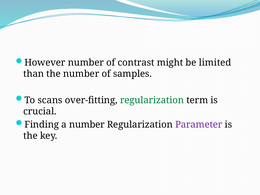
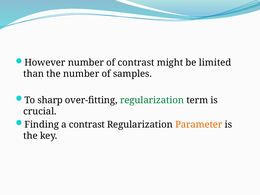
scans: scans -> sharp
a number: number -> contrast
Parameter colour: purple -> orange
